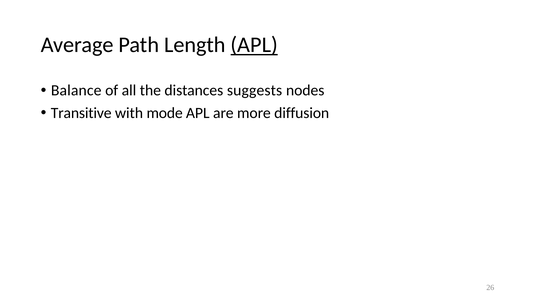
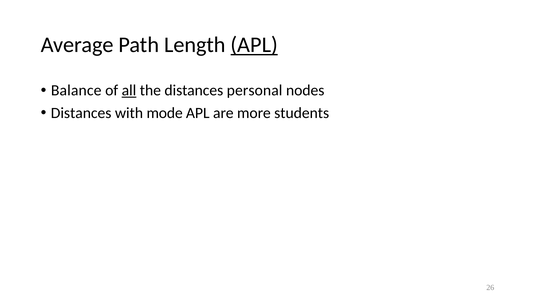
all underline: none -> present
suggests: suggests -> personal
Transitive at (81, 113): Transitive -> Distances
diffusion: diffusion -> students
